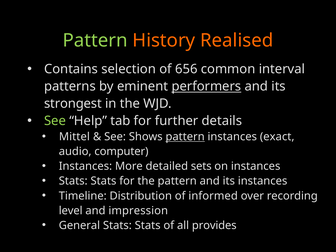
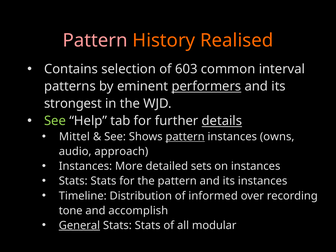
Pattern at (95, 40) colour: light green -> pink
656: 656 -> 603
details underline: none -> present
exact: exact -> owns
computer: computer -> approach
level: level -> tone
impression: impression -> accomplish
General underline: none -> present
provides: provides -> modular
